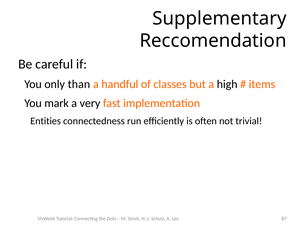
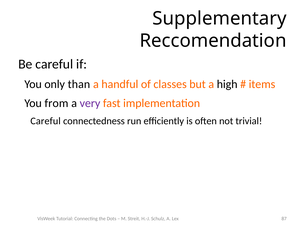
mark: mark -> from
very colour: black -> purple
Entities at (46, 121): Entities -> Careful
